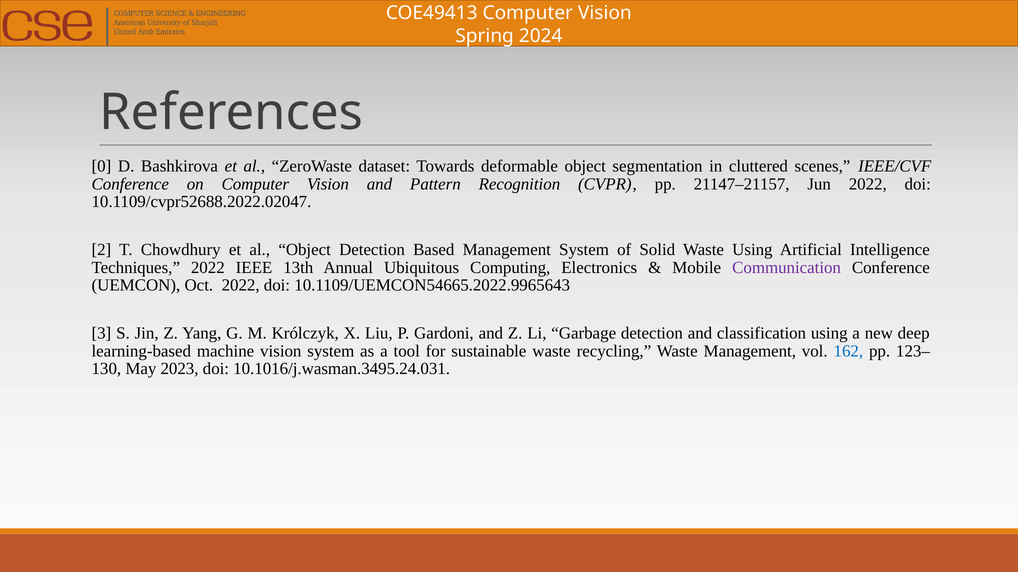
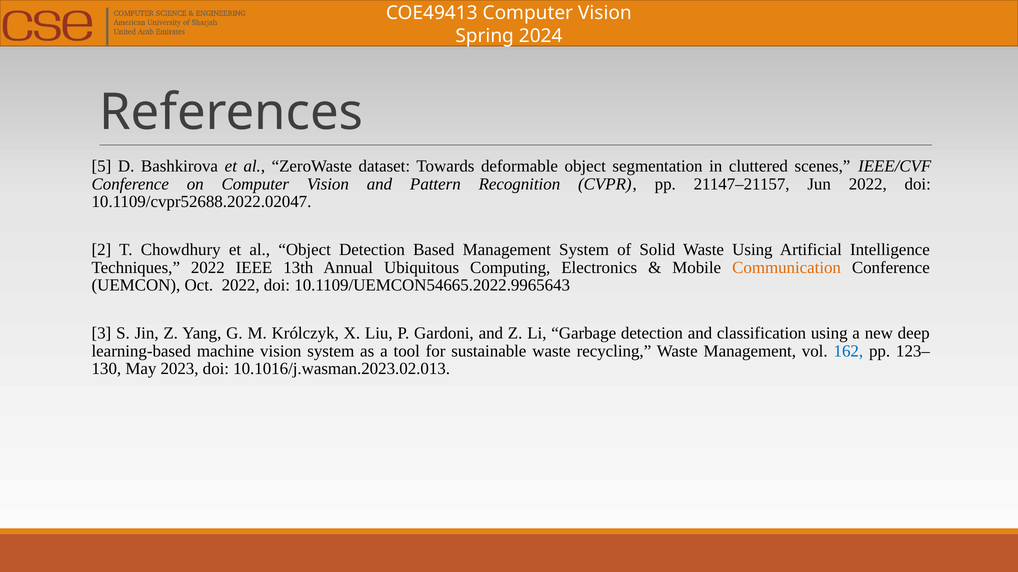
0: 0 -> 5
Communication colour: purple -> orange
10.1016/j.wasman.3495.24.031: 10.1016/j.wasman.3495.24.031 -> 10.1016/j.wasman.2023.02.013
